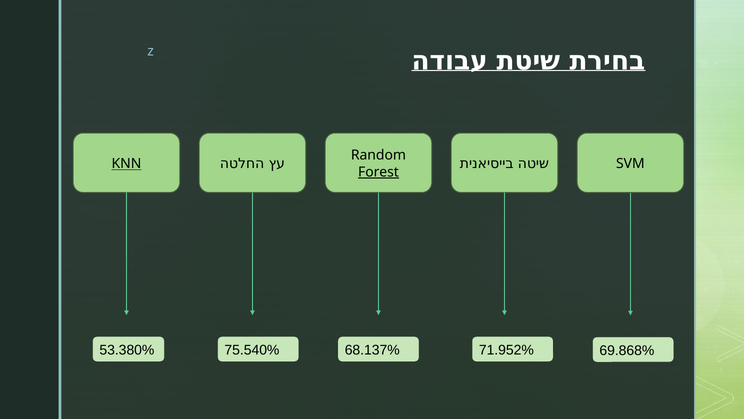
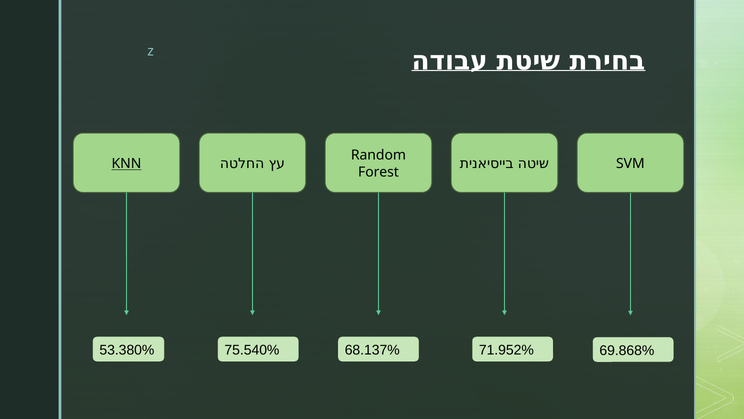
Forest underline: present -> none
